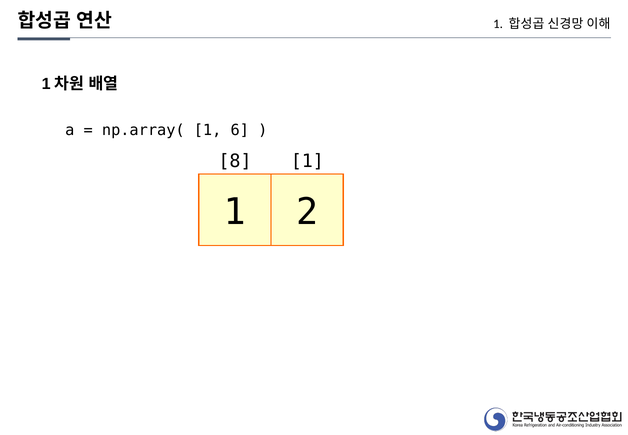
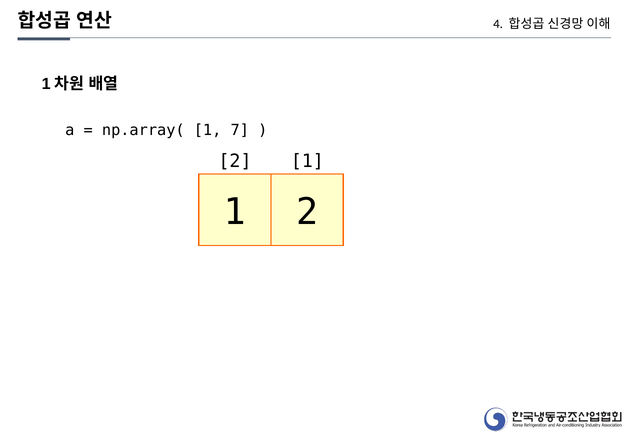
1 at (498, 24): 1 -> 4
6: 6 -> 7
8 at (235, 161): 8 -> 2
